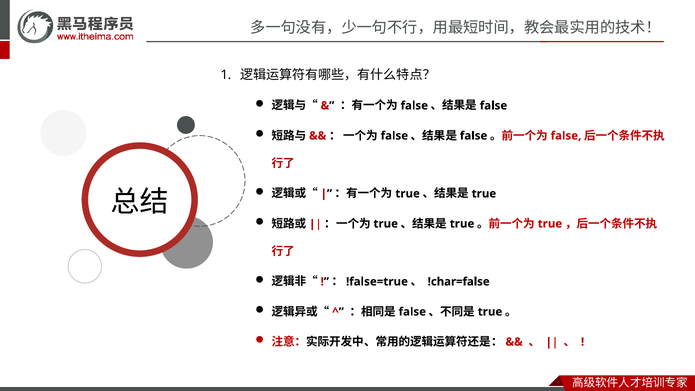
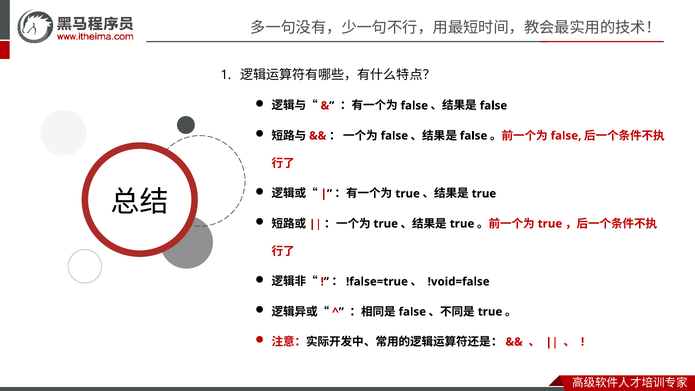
!char=false: !char=false -> !void=false
